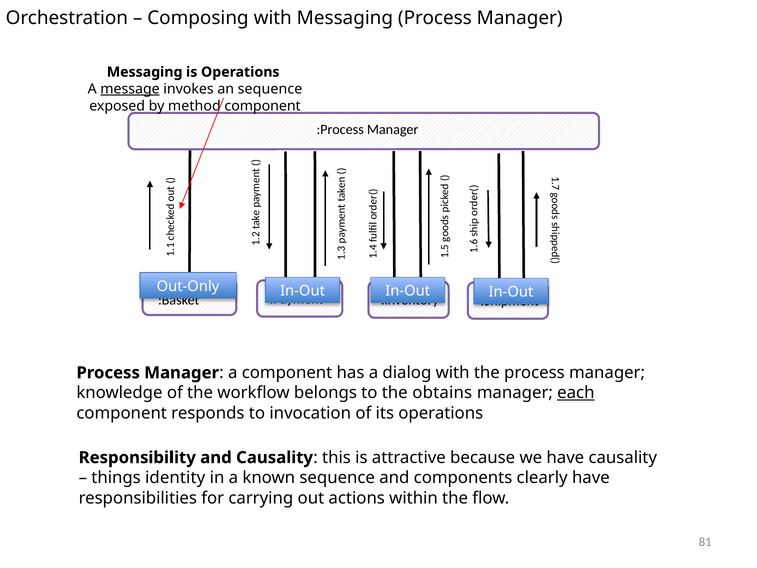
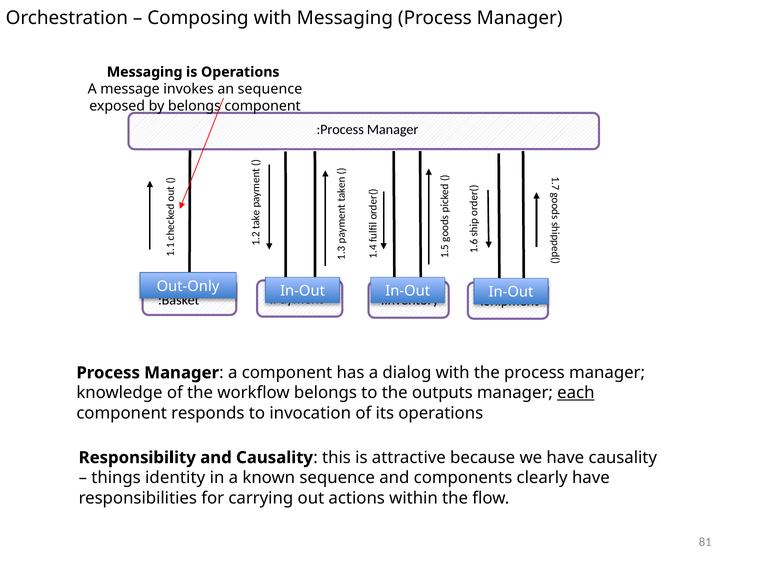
message underline: present -> none
by method: method -> belongs
obtains: obtains -> outputs
